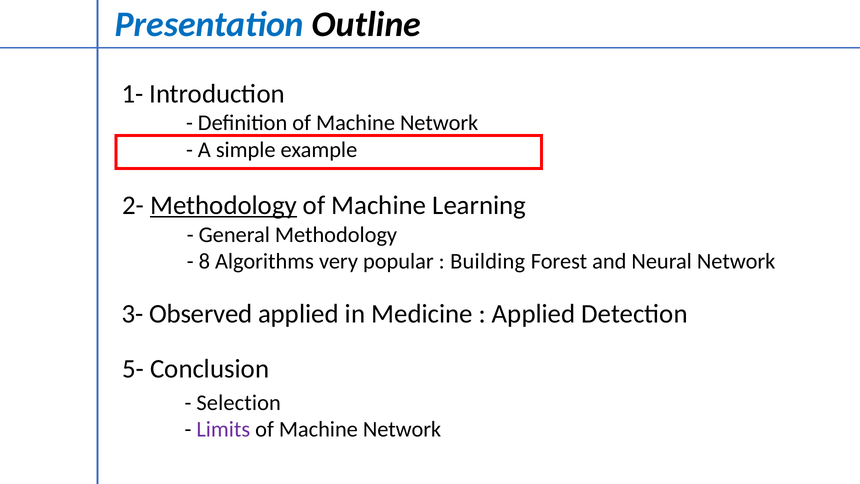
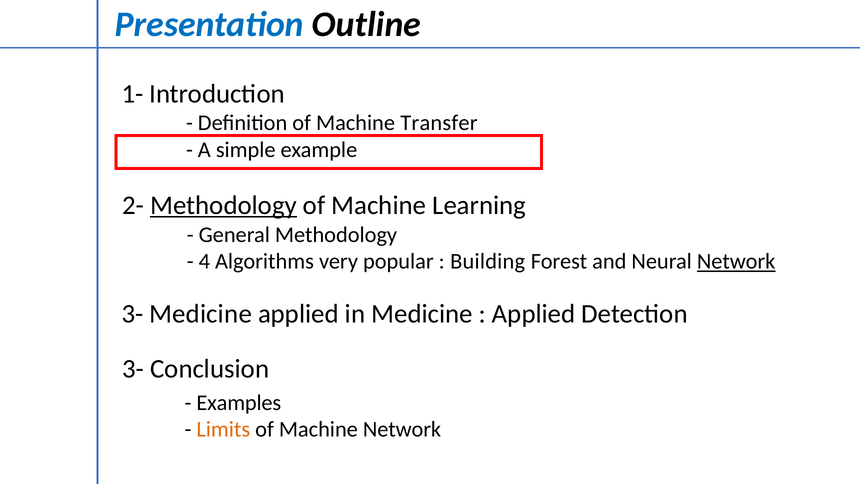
Definition of Machine Network: Network -> Transfer
8: 8 -> 4
Network at (736, 261) underline: none -> present
3- Observed: Observed -> Medicine
5- at (133, 369): 5- -> 3-
Selection: Selection -> Examples
Limits colour: purple -> orange
